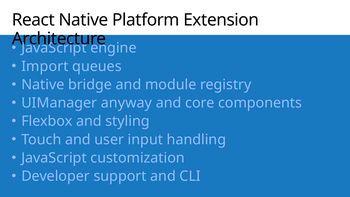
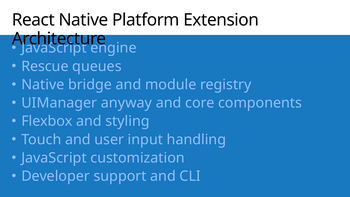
Import: Import -> Rescue
